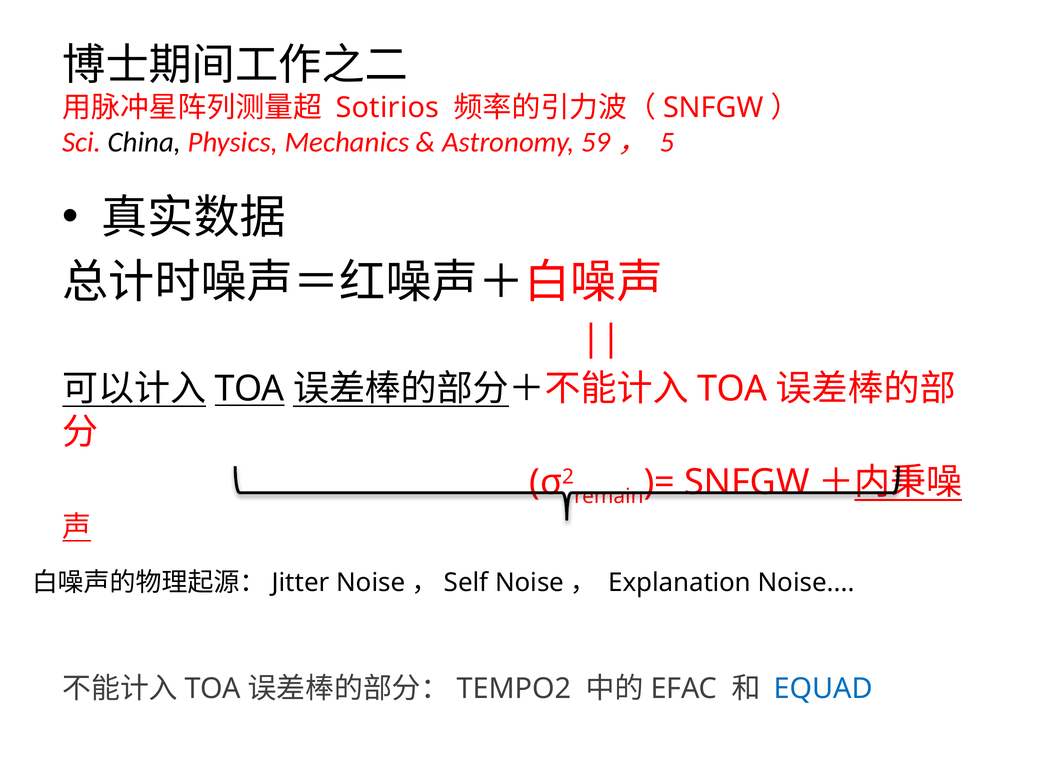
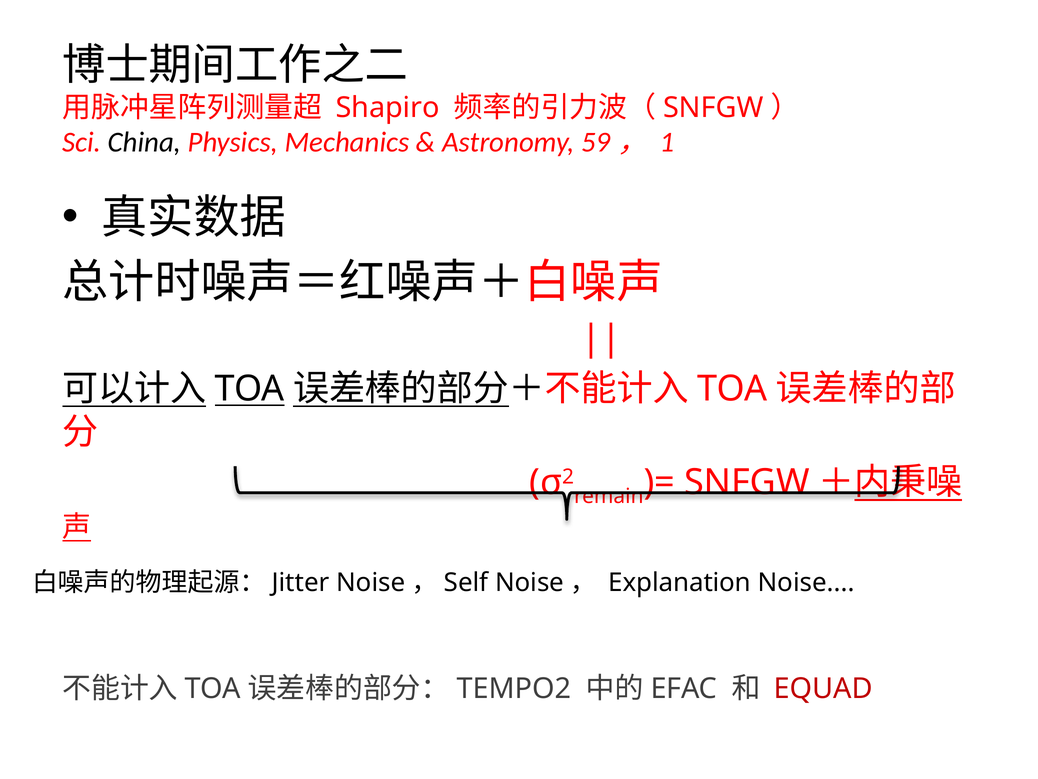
Sotirios: Sotirios -> Shapiro
5: 5 -> 1
EQUAD colour: blue -> red
